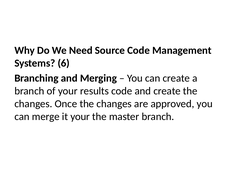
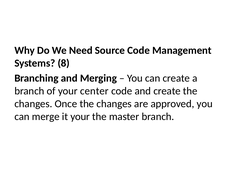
6: 6 -> 8
results: results -> center
